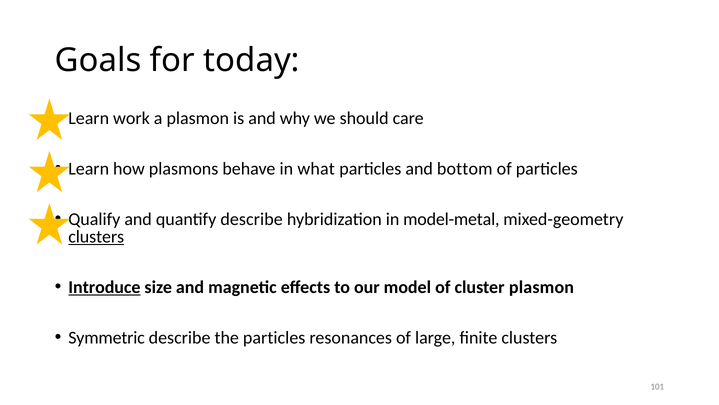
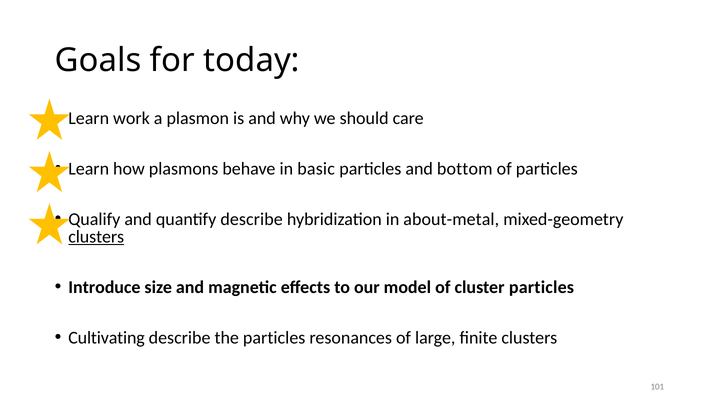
what: what -> basic
model-metal: model-metal -> about-metal
Introduce underline: present -> none
cluster plasmon: plasmon -> particles
Symmetric: Symmetric -> Cultivating
